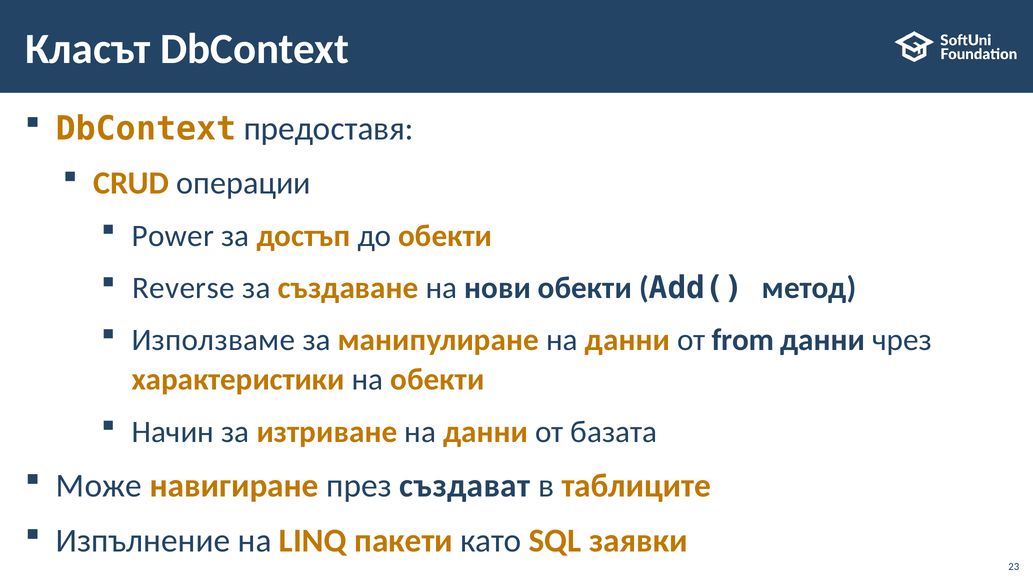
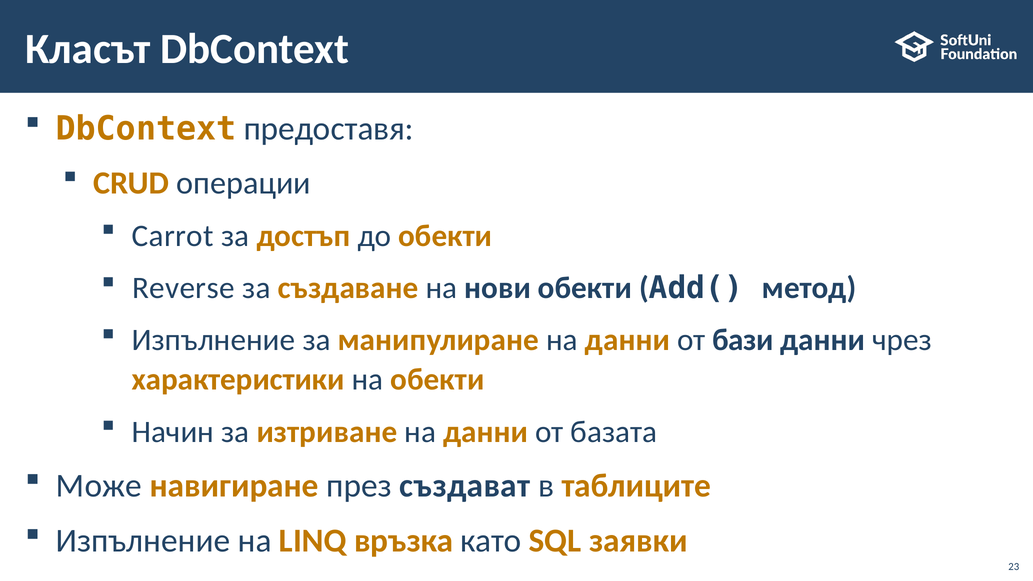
Power: Power -> Carrot
Използваме at (213, 340): Използваме -> Изпълнение
from: from -> бази
пакети: пакети -> връзка
